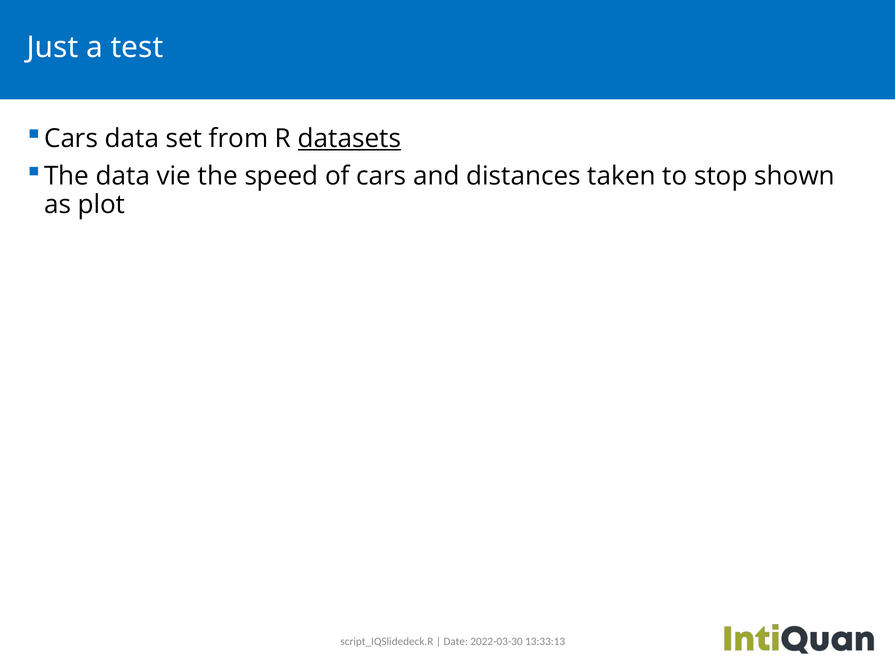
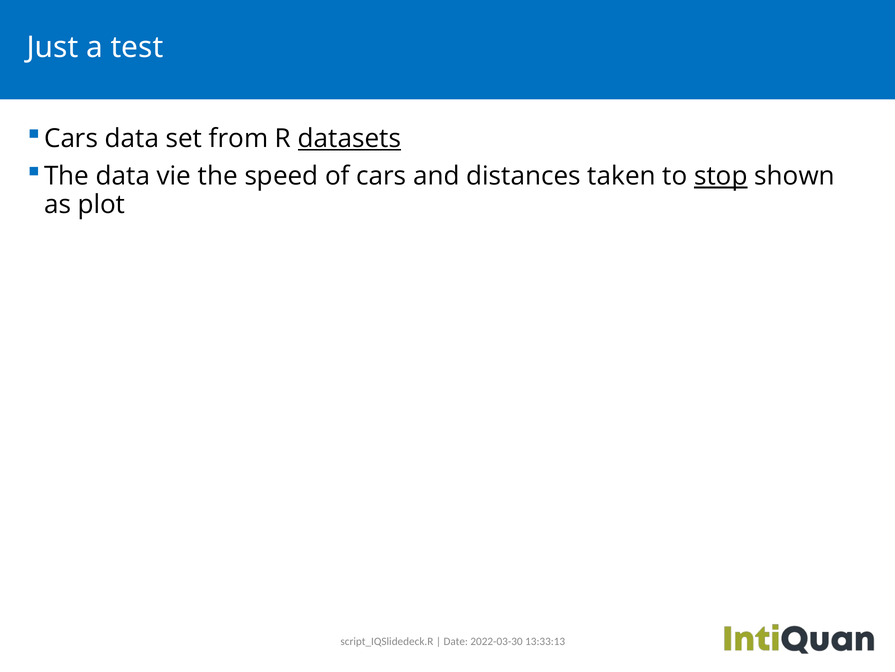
stop underline: none -> present
